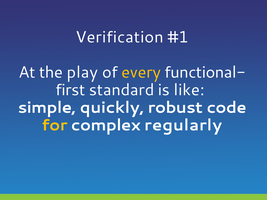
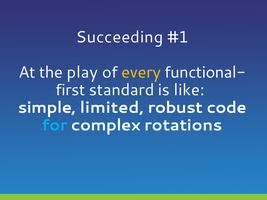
Verification: Verification -> Succeeding
quickly: quickly -> limited
for colour: yellow -> light blue
regularly: regularly -> rotations
